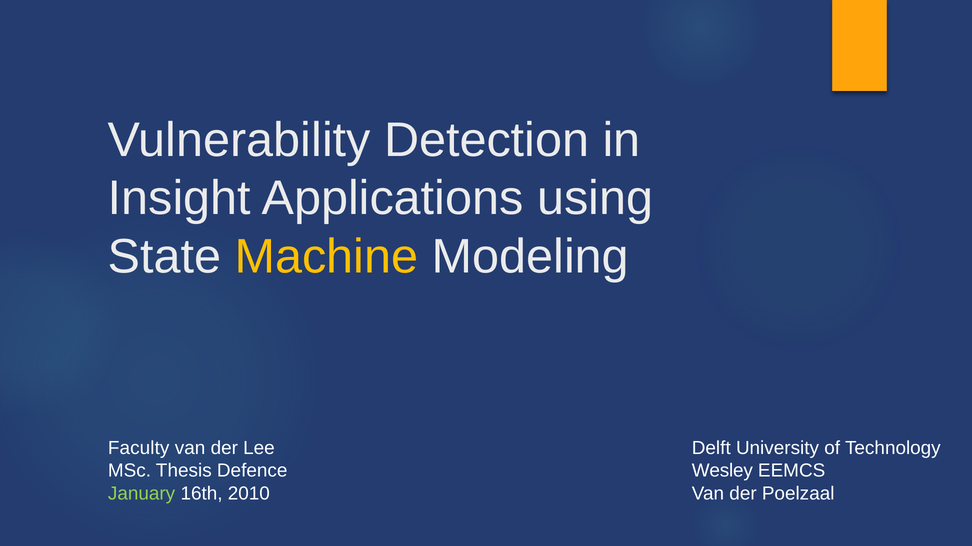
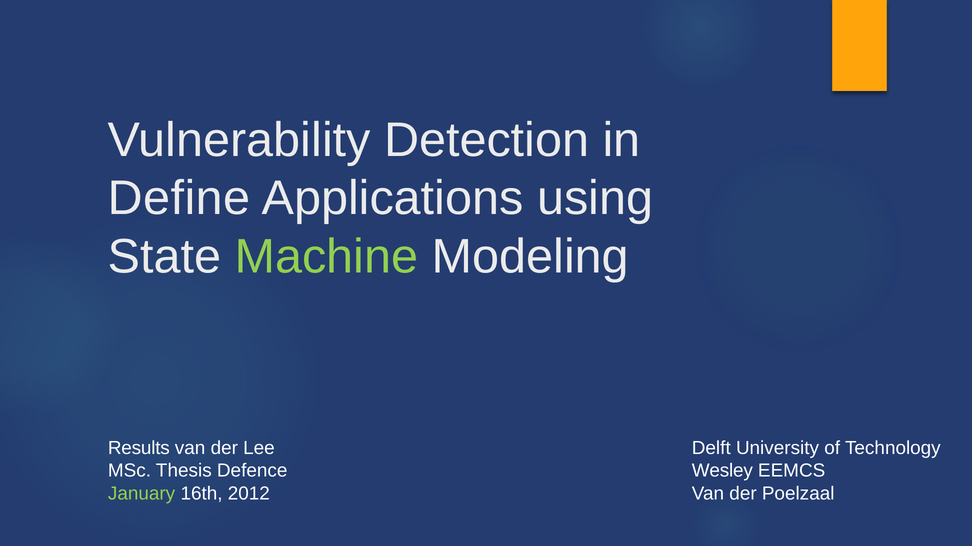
Insight: Insight -> Define
Machine colour: yellow -> light green
Faculty: Faculty -> Results
2010: 2010 -> 2012
